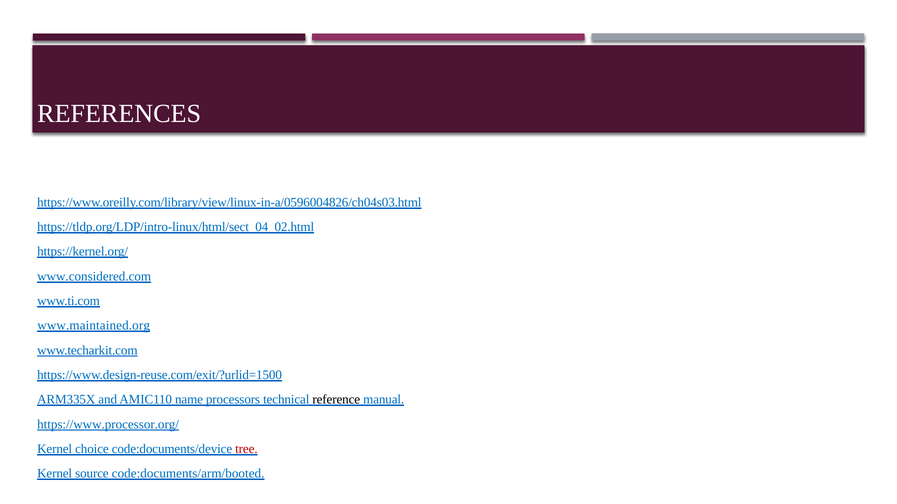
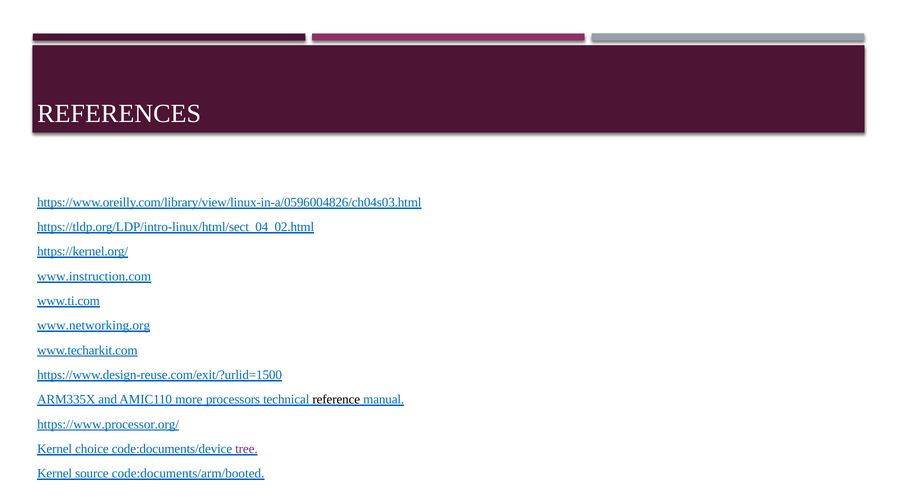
www.considered.com: www.considered.com -> www.instruction.com
www.maintained.org: www.maintained.org -> www.networking.org
name: name -> more
tree colour: red -> purple
